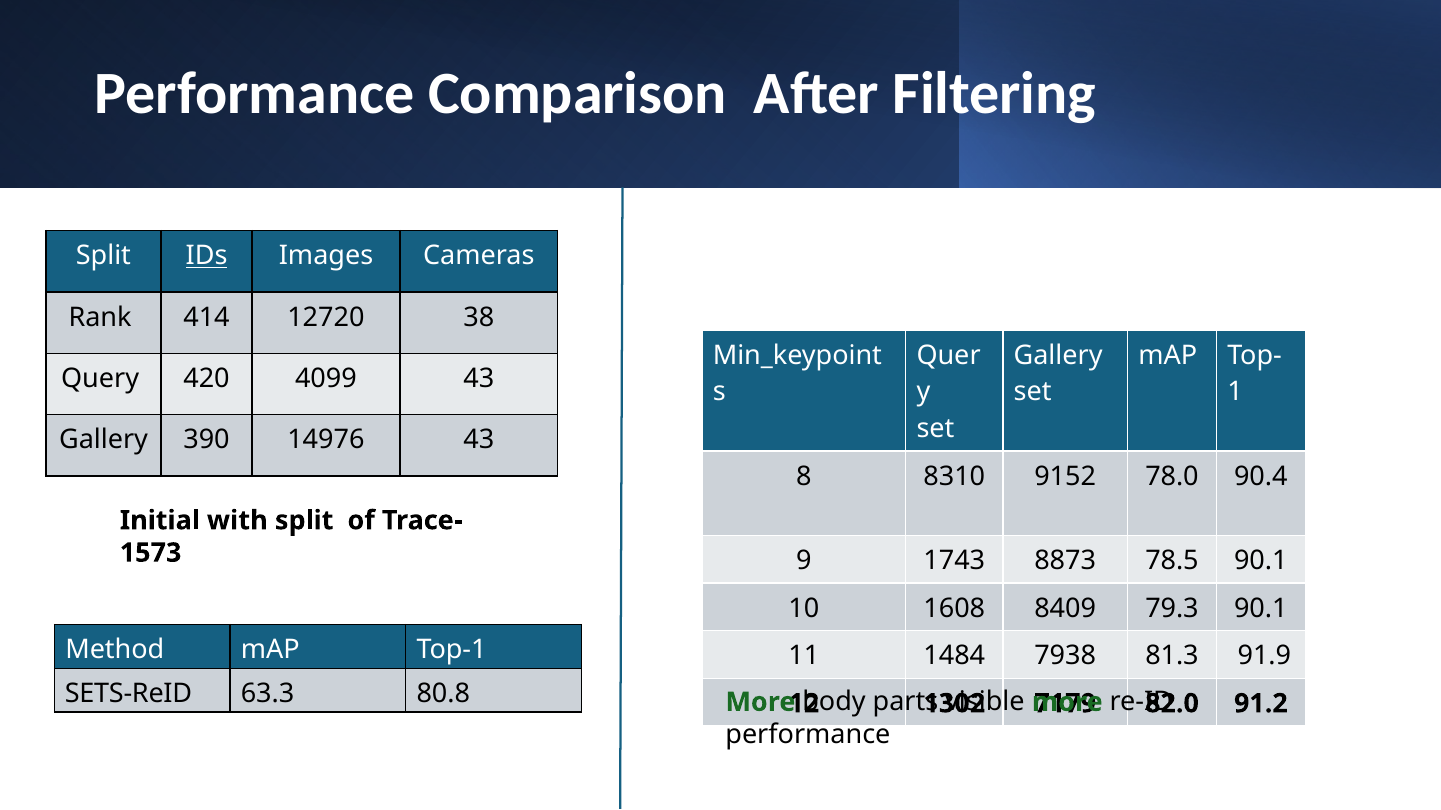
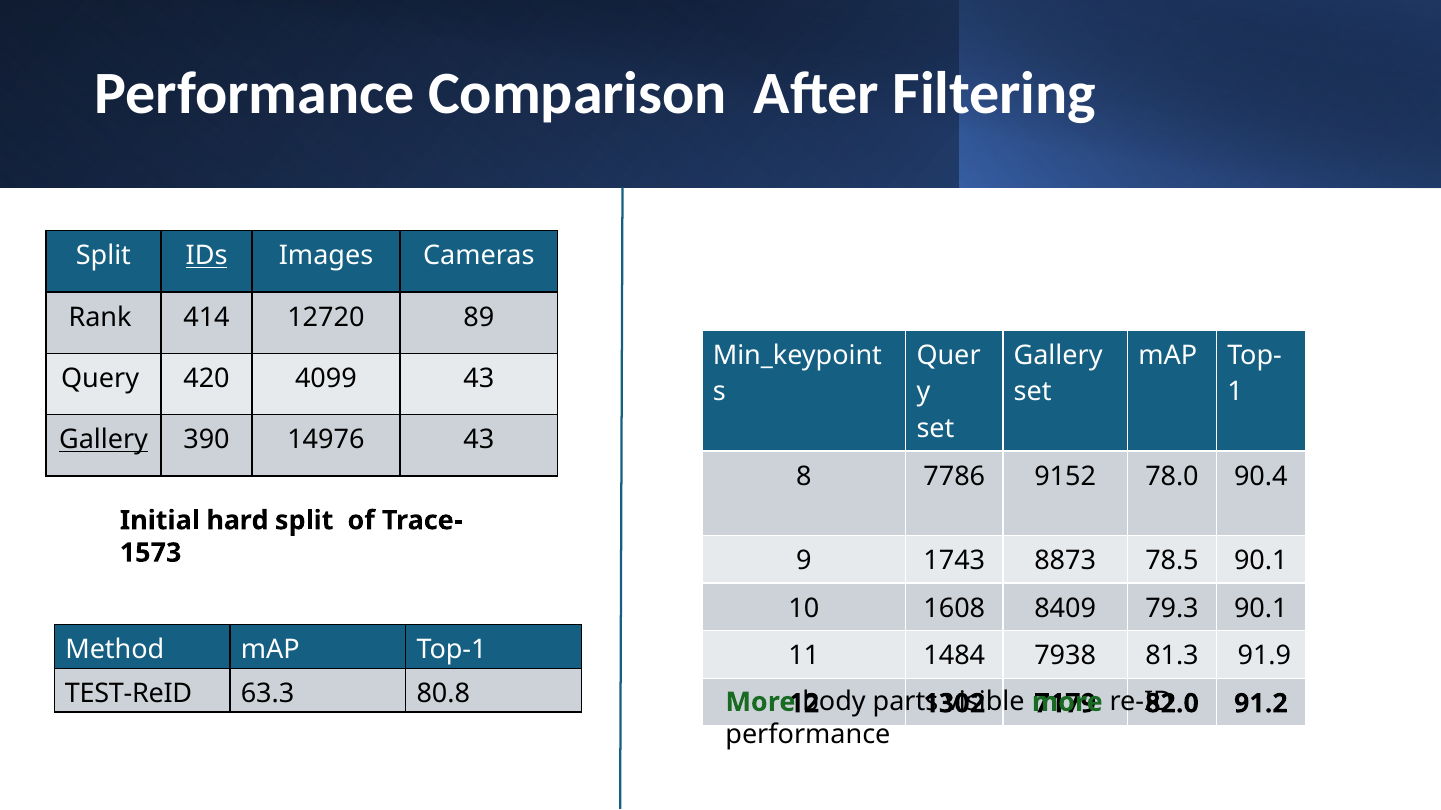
38: 38 -> 89
Gallery at (104, 440) underline: none -> present
8310: 8310 -> 7786
with: with -> hard
SETS-ReID: SETS-ReID -> TEST-ReID
